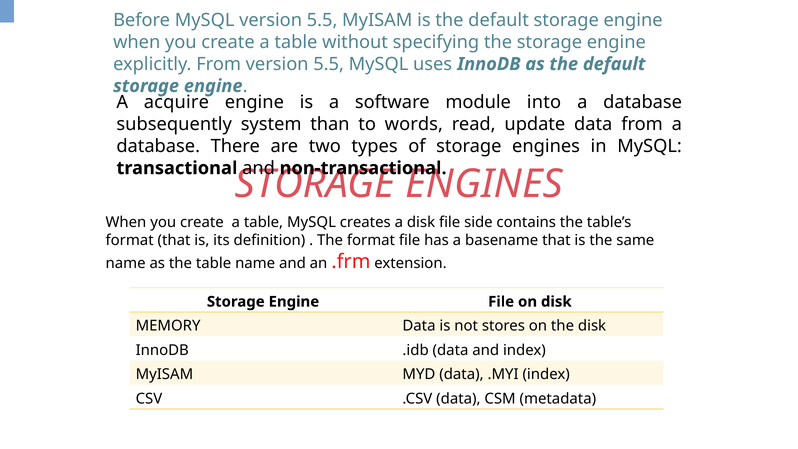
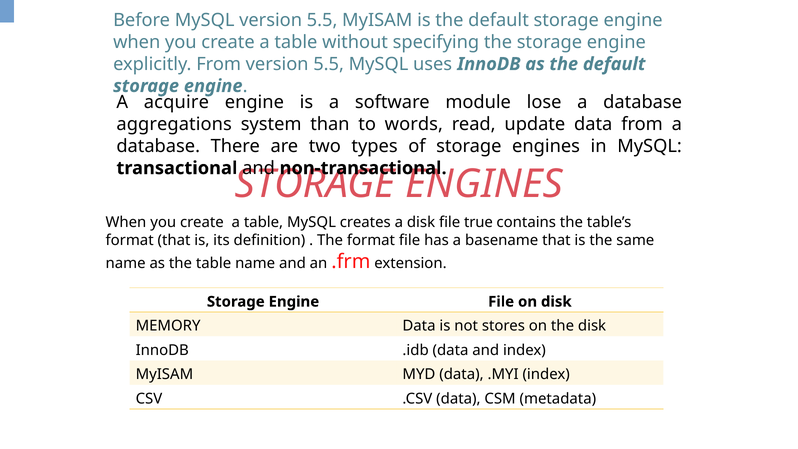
into: into -> lose
subsequently: subsequently -> aggregations
side: side -> true
